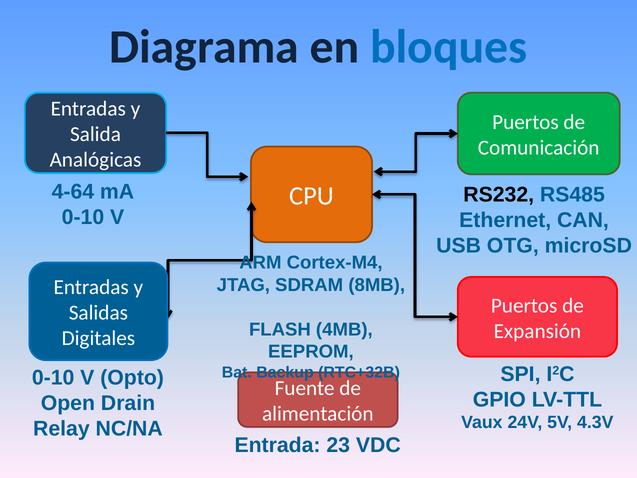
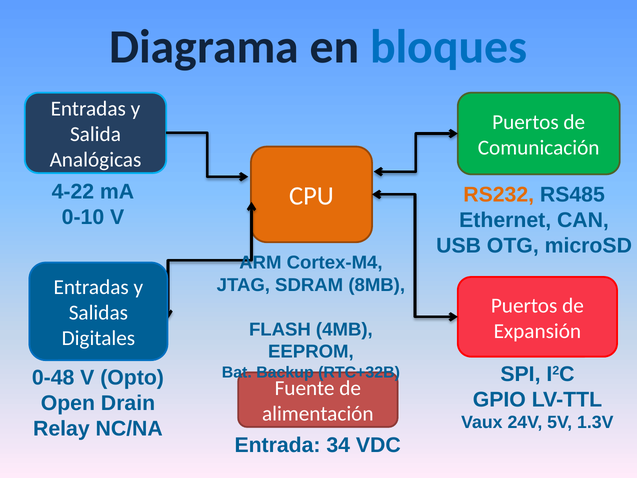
4-64: 4-64 -> 4-22
RS232 colour: black -> orange
0-10 at (53, 378): 0-10 -> 0-48
4.3V: 4.3V -> 1.3V
23: 23 -> 34
